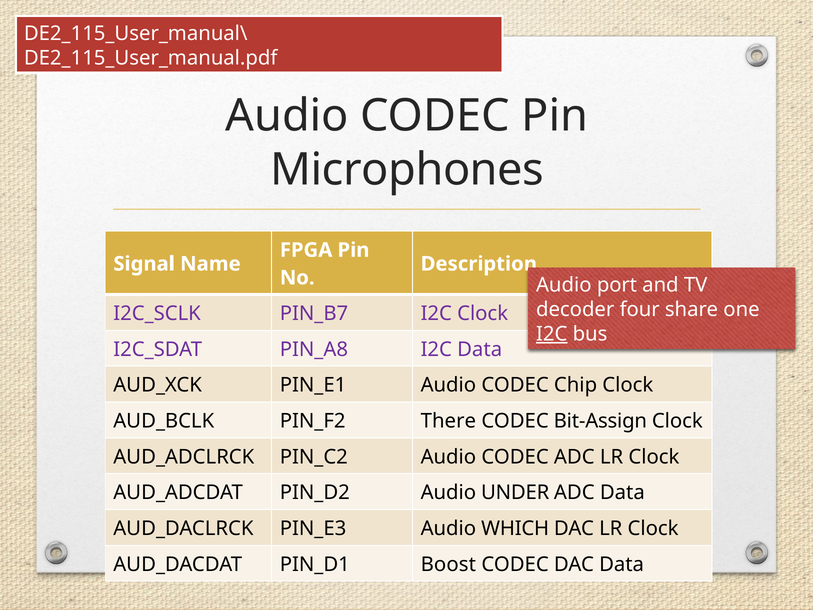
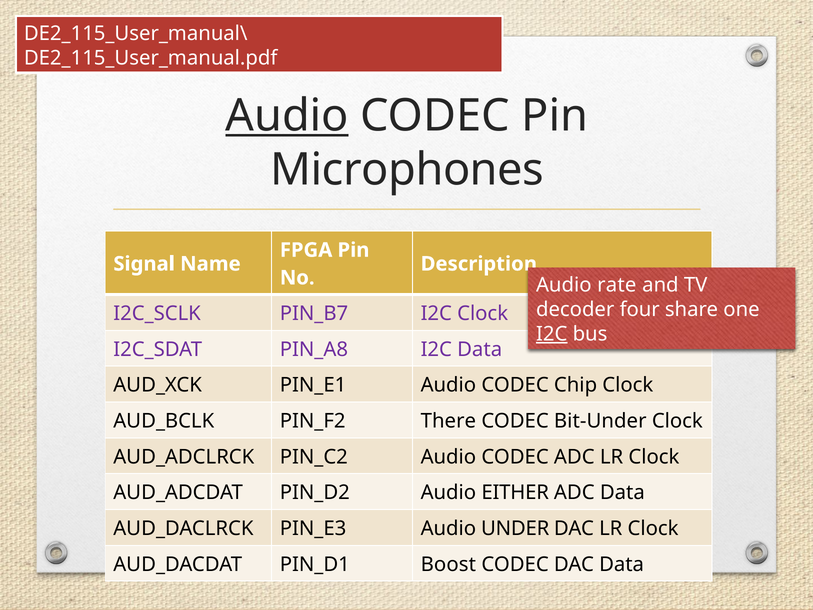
Audio at (287, 116) underline: none -> present
port: port -> rate
Bit-Assign: Bit-Assign -> Bit-Under
UNDER: UNDER -> EITHER
WHICH: WHICH -> UNDER
